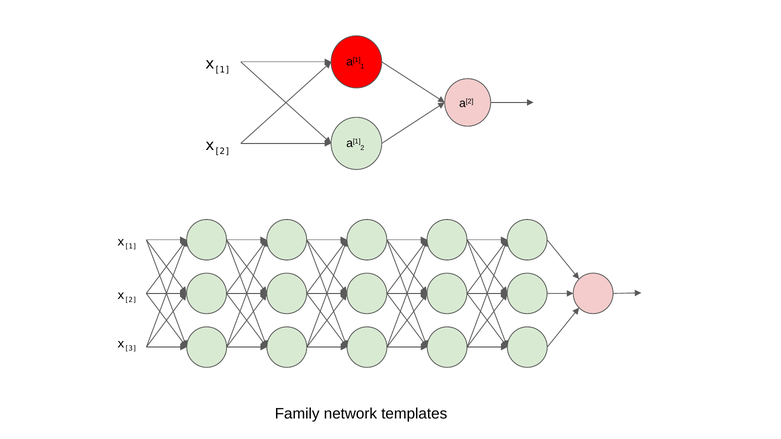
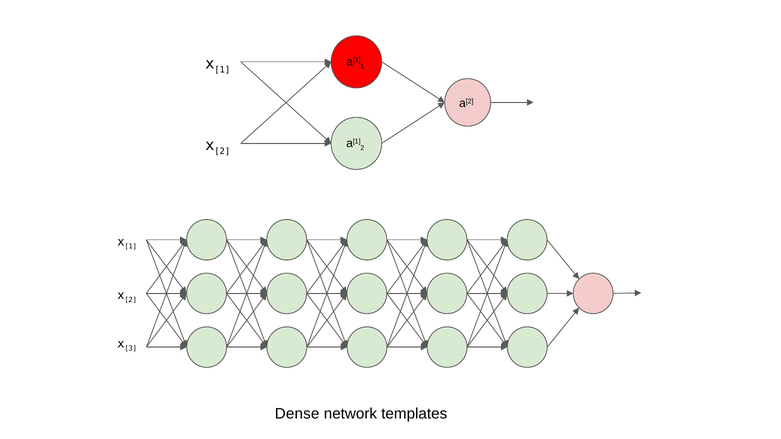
Family: Family -> Dense
